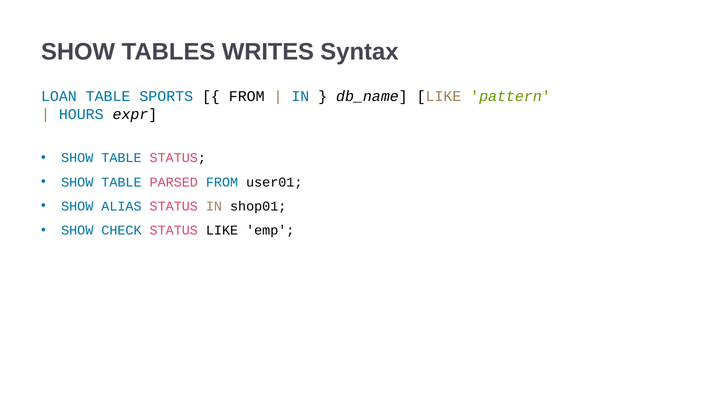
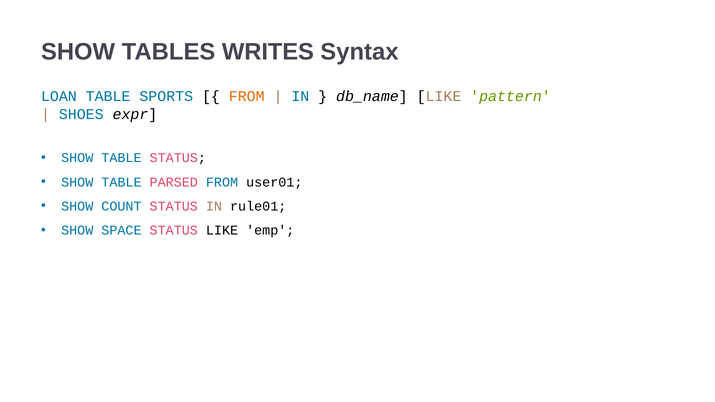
FROM at (247, 96) colour: black -> orange
HOURS: HOURS -> SHOES
ALIAS: ALIAS -> COUNT
shop01: shop01 -> rule01
CHECK: CHECK -> SPACE
